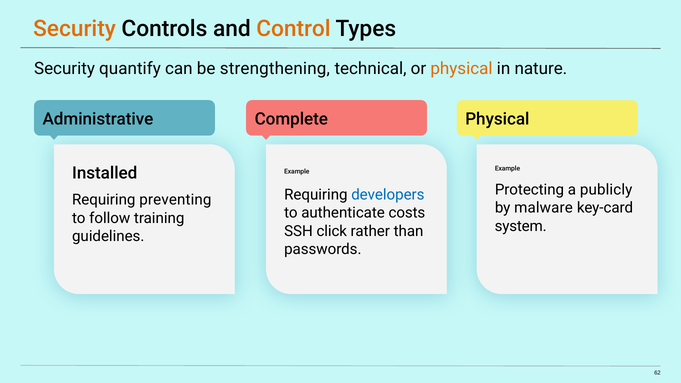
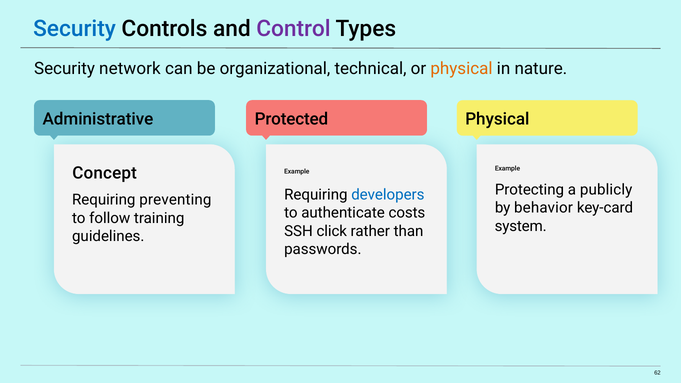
Security at (75, 29) colour: orange -> blue
Control colour: orange -> purple
quantify: quantify -> network
strengthening: strengthening -> organizational
Complete: Complete -> Protected
Installed: Installed -> Concept
malware: malware -> behavior
